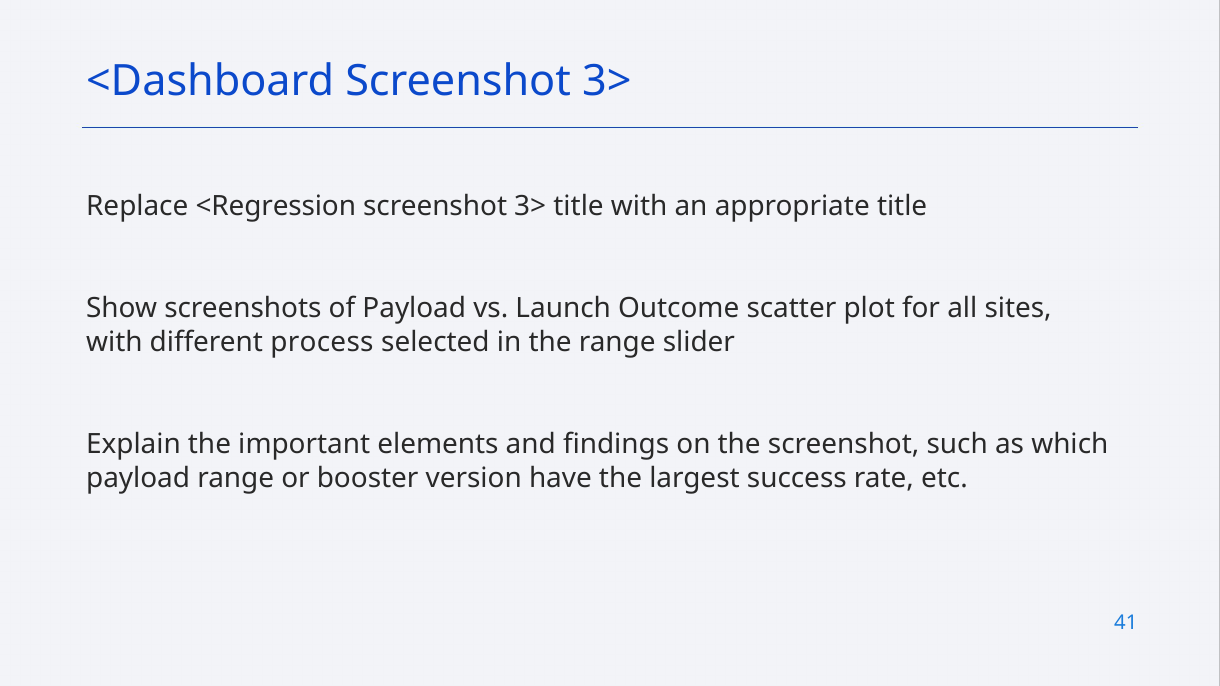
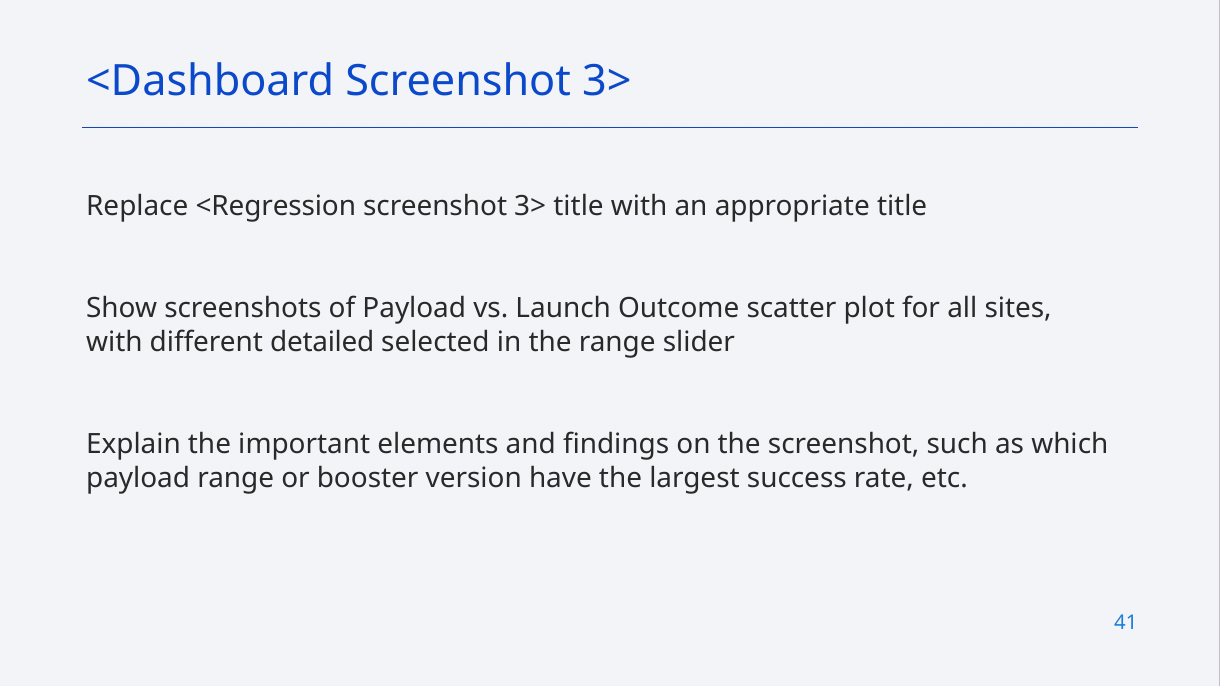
process: process -> detailed
